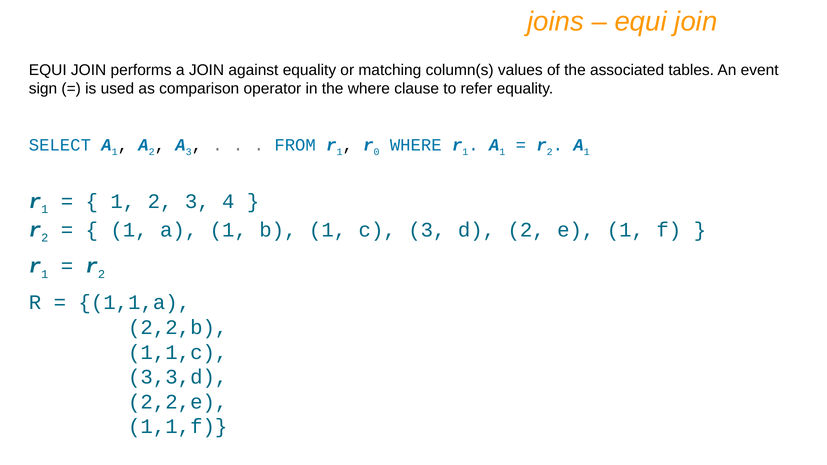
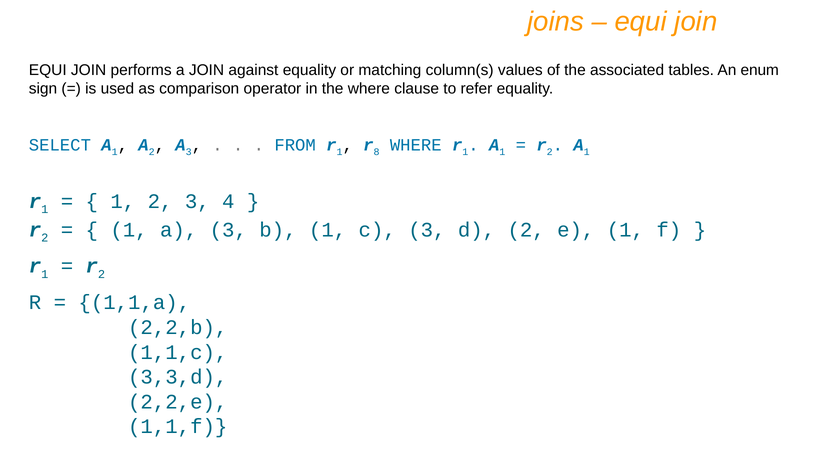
event: event -> enum
0: 0 -> 8
1 a 1: 1 -> 3
